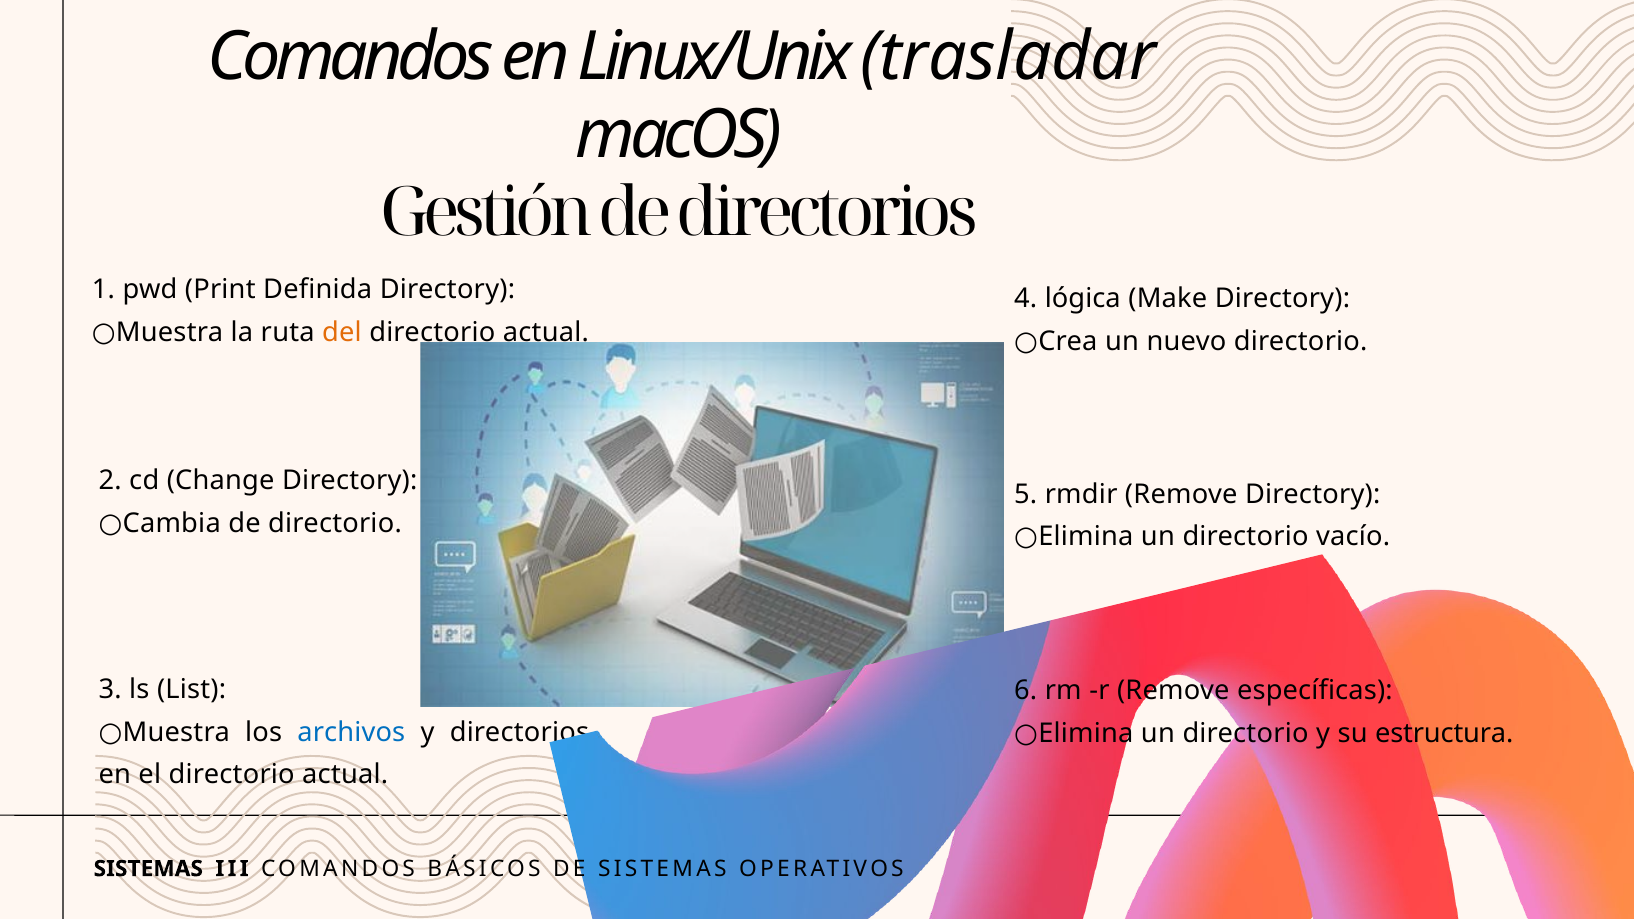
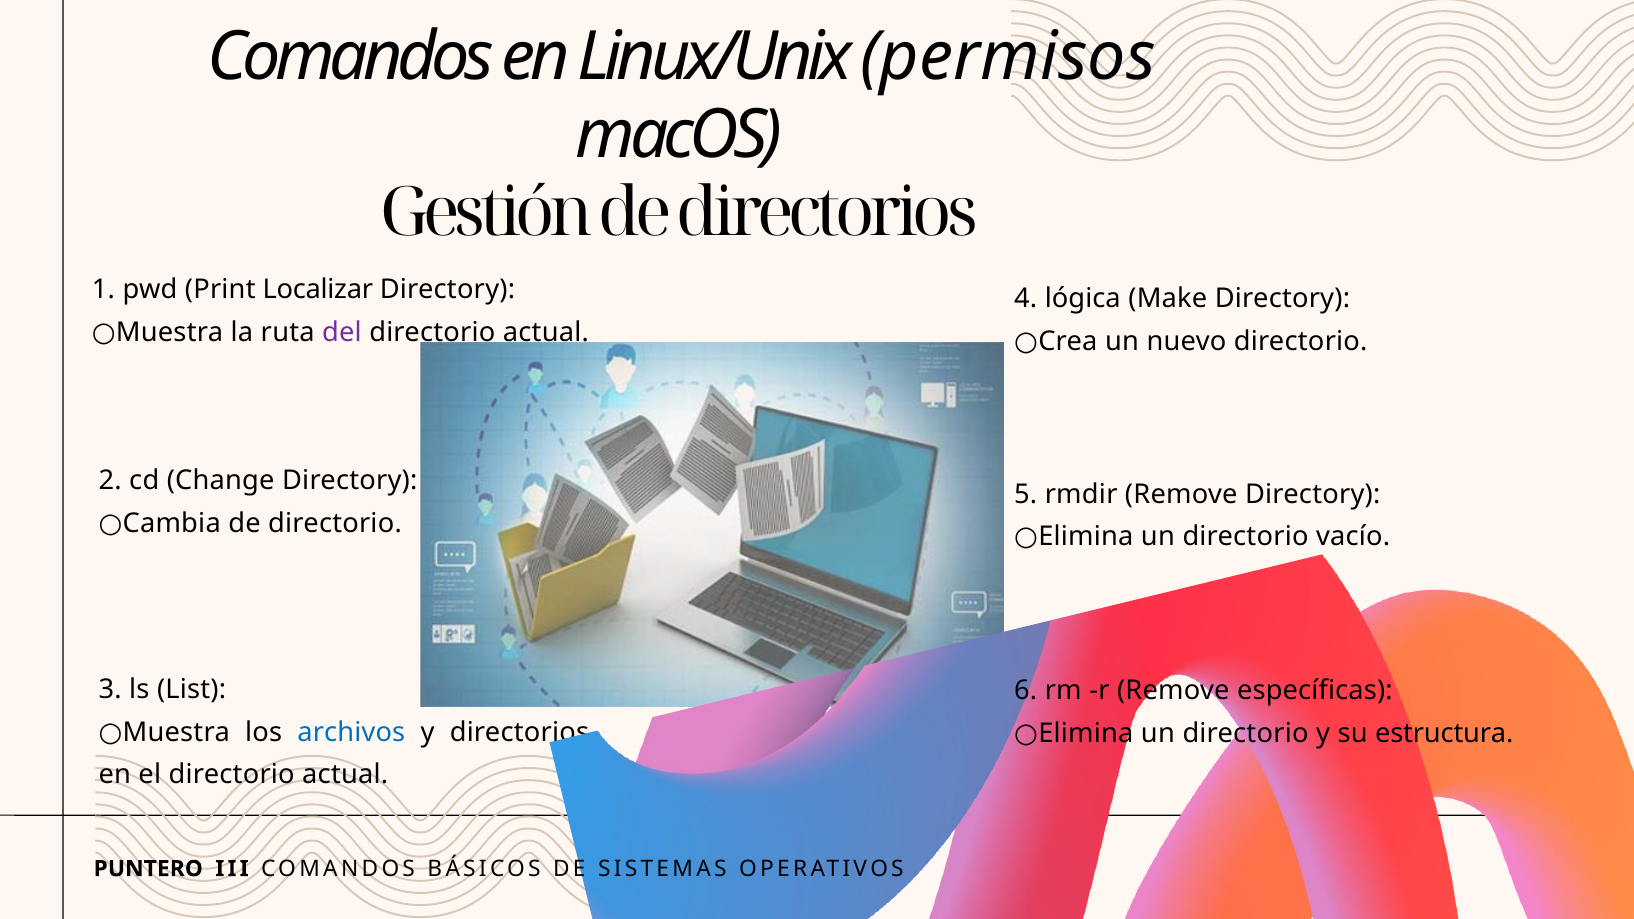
trasladar: trasladar -> permisos
Definida: Definida -> Localizar
del colour: orange -> purple
SISTEMAS at (148, 869): SISTEMAS -> PUNTERO
